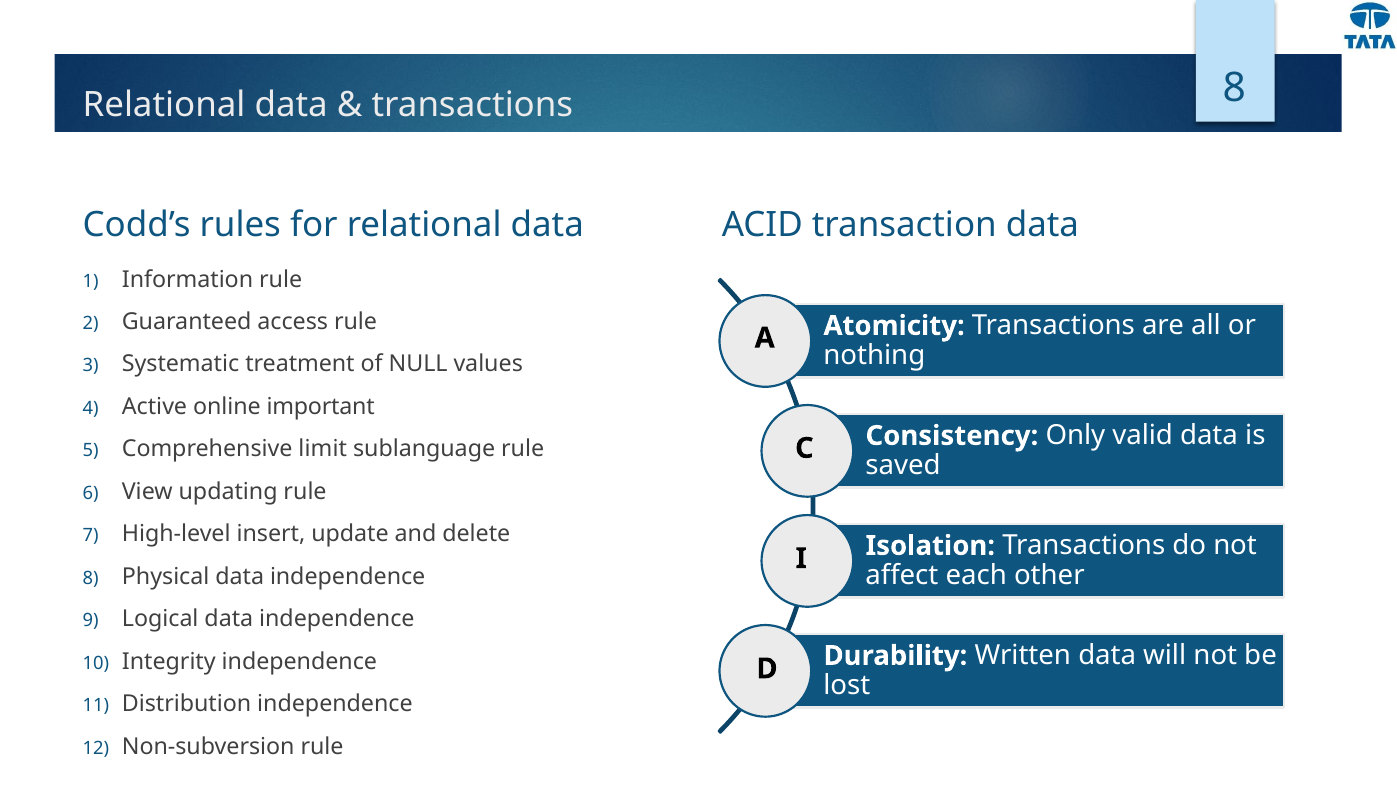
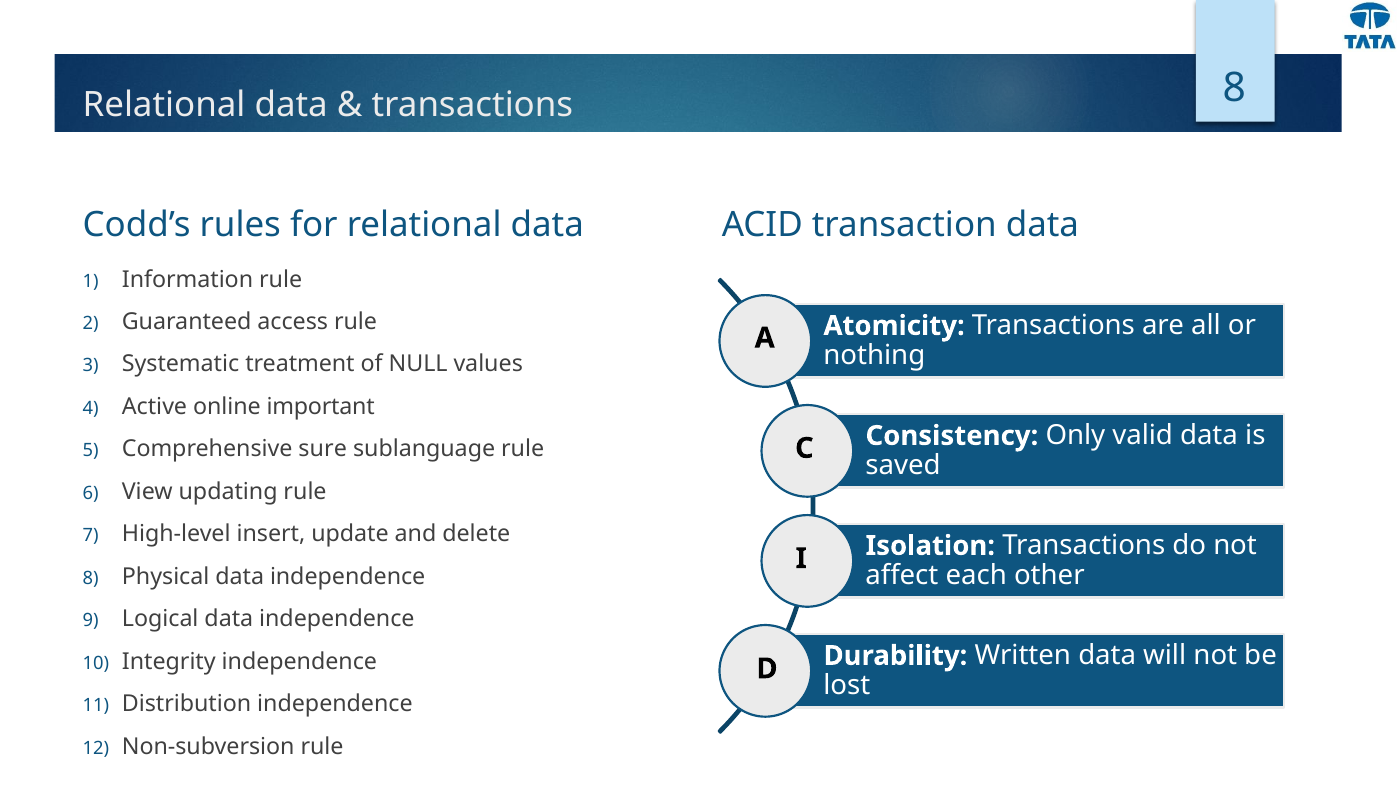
limit: limit -> sure
